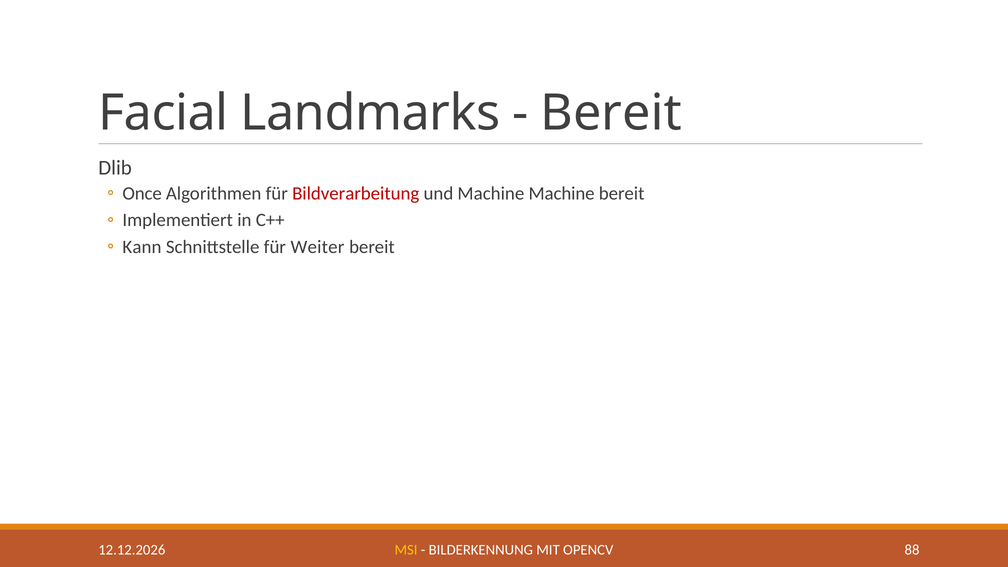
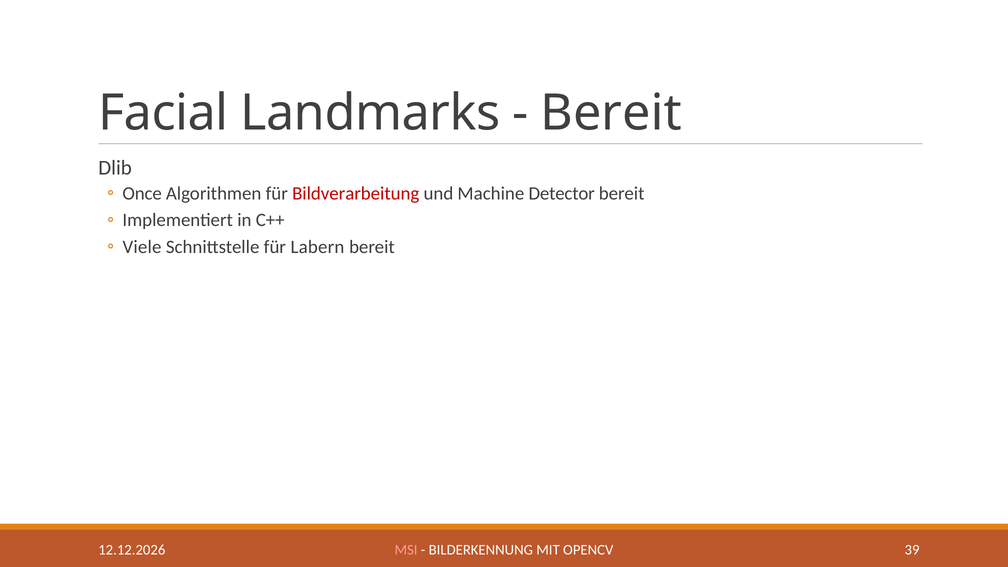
Machine Machine: Machine -> Detector
Kann: Kann -> Viele
Weiter: Weiter -> Labern
MSI colour: yellow -> pink
88: 88 -> 39
